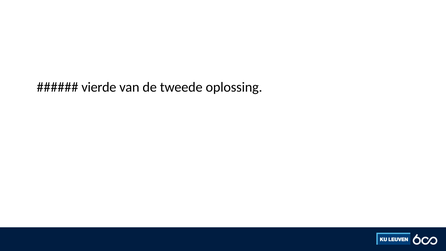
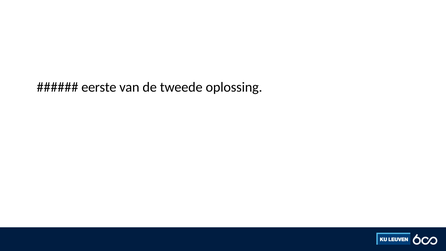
vierde: vierde -> eerste
